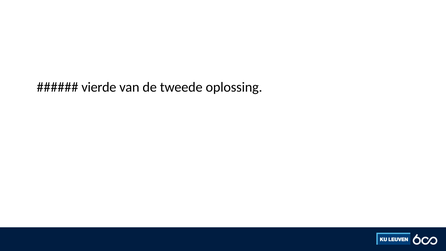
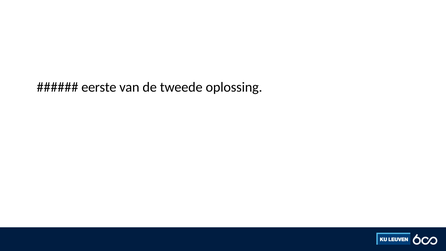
vierde: vierde -> eerste
